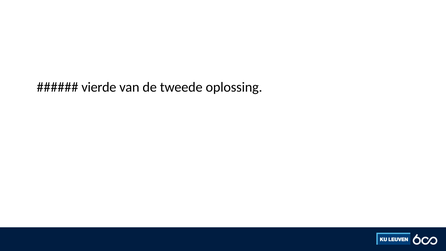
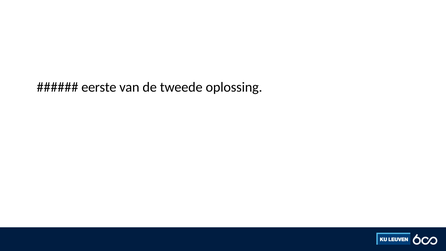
vierde: vierde -> eerste
